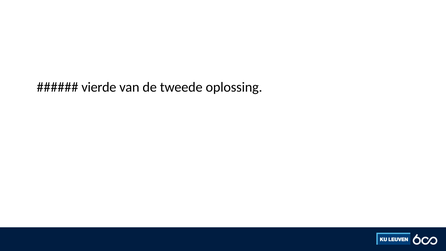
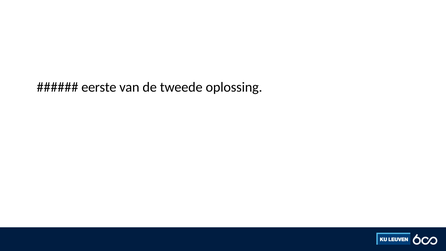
vierde: vierde -> eerste
